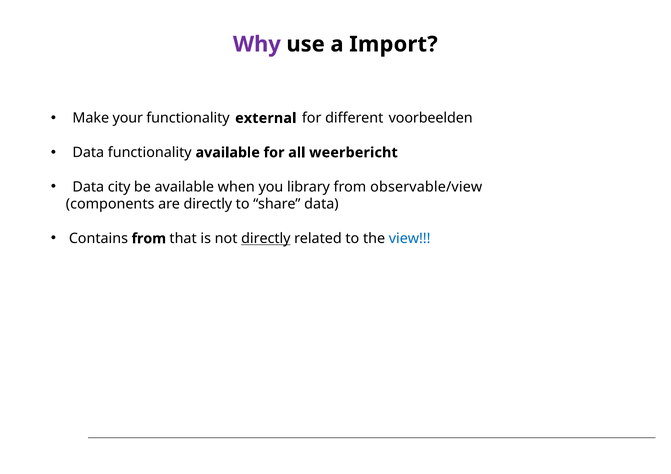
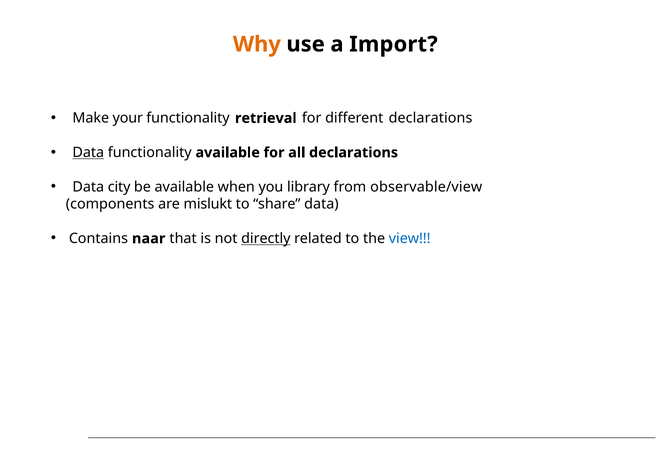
Why colour: purple -> orange
external: external -> retrieval
different voorbeelden: voorbeelden -> declarations
Data at (88, 153) underline: none -> present
all weerbericht: weerbericht -> declarations
are directly: directly -> mislukt
Contains from: from -> naar
